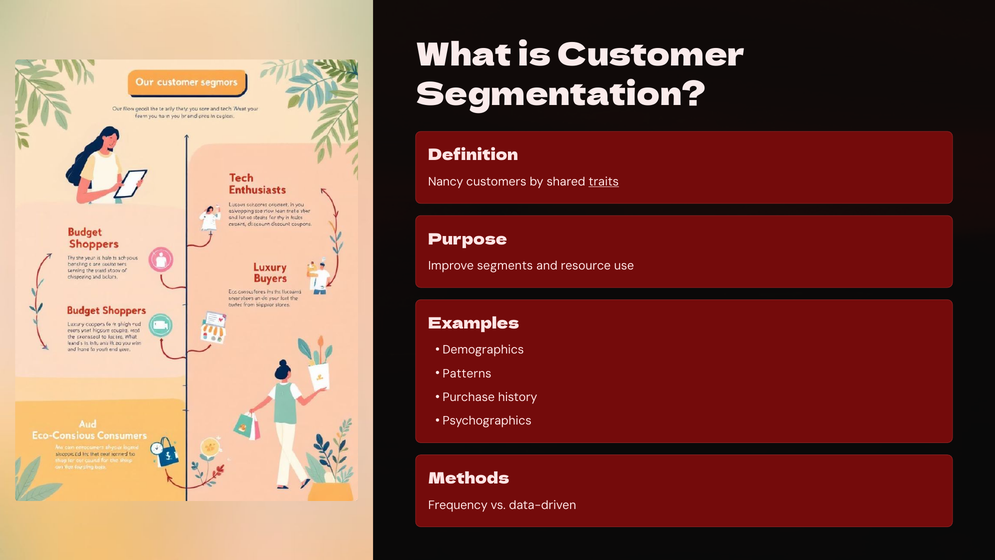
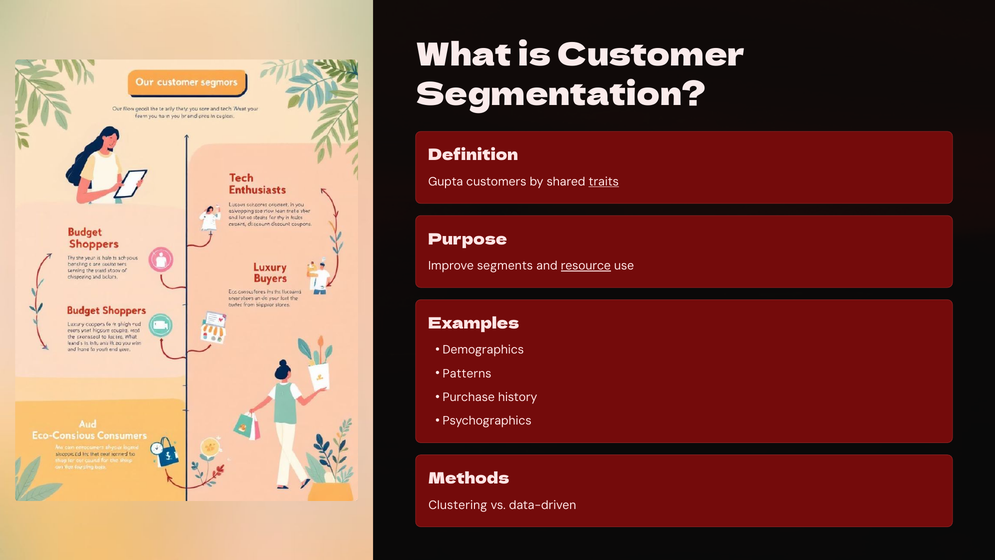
Nancy: Nancy -> Gupta
resource underline: none -> present
Frequency: Frequency -> Clustering
